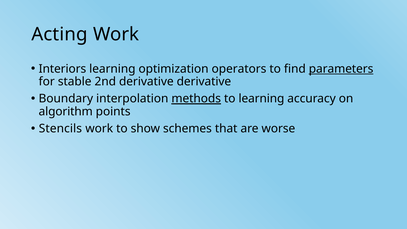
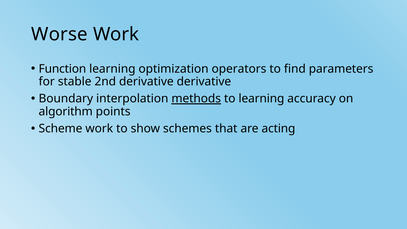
Acting: Acting -> Worse
Interiors: Interiors -> Function
parameters underline: present -> none
Stencils: Stencils -> Scheme
worse: worse -> acting
